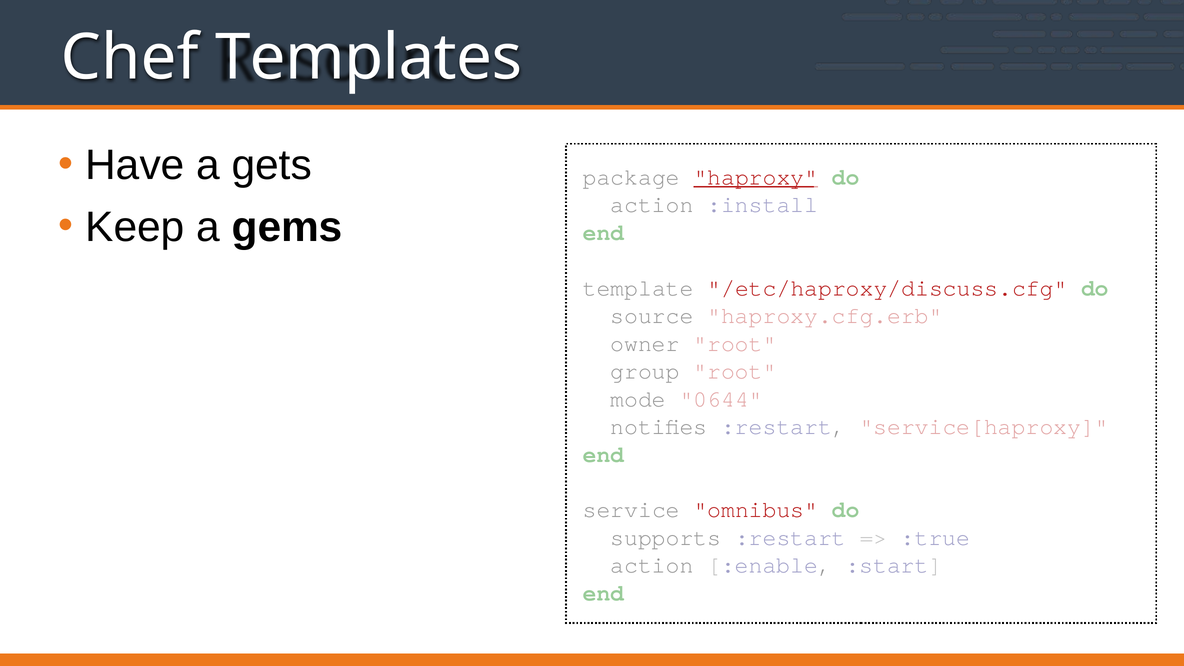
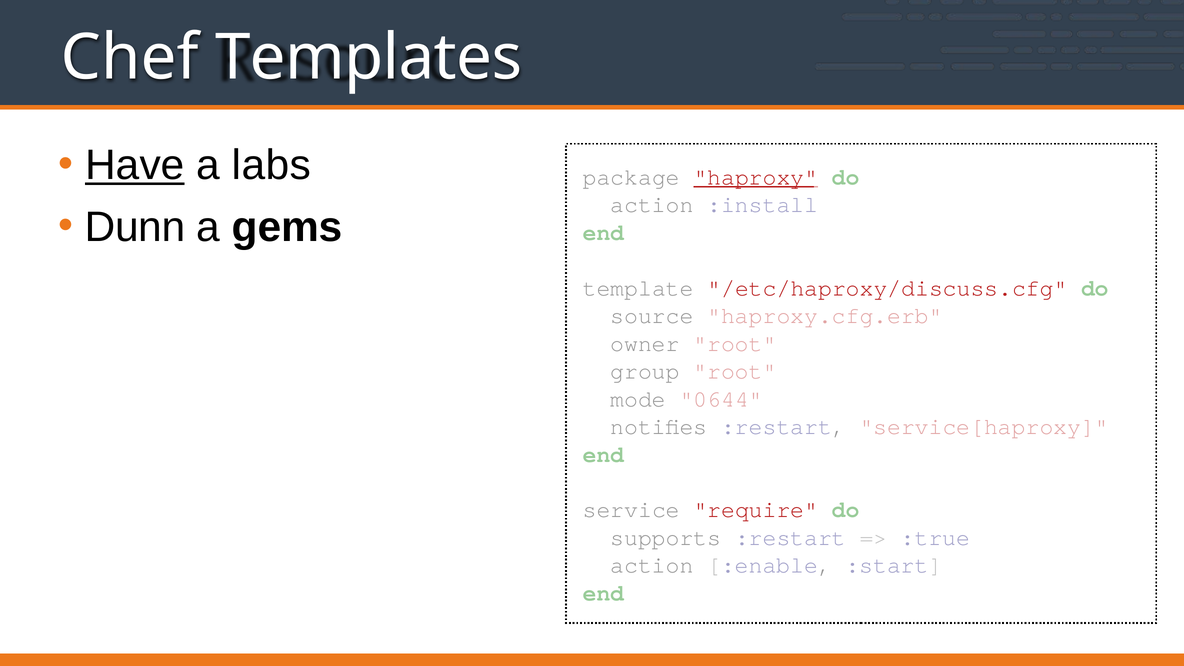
Have underline: none -> present
gets: gets -> labs
Keep: Keep -> Dunn
omnibus: omnibus -> require
